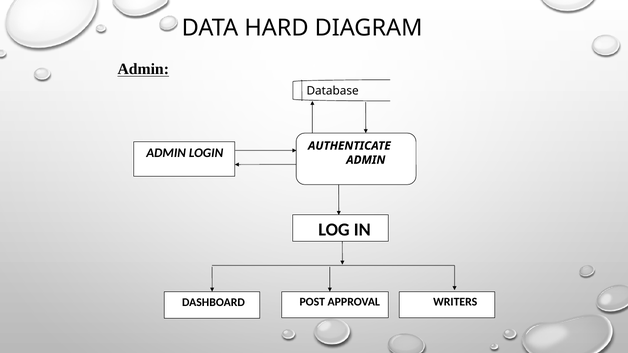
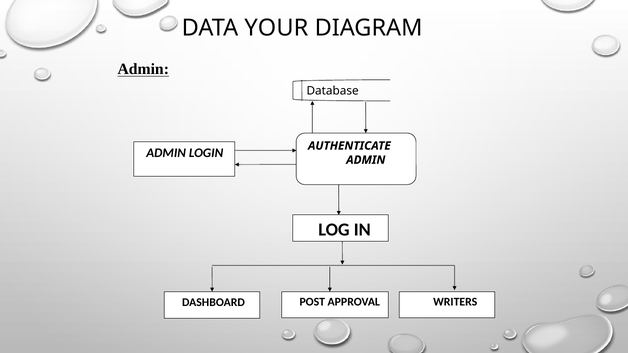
HARD: HARD -> YOUR
